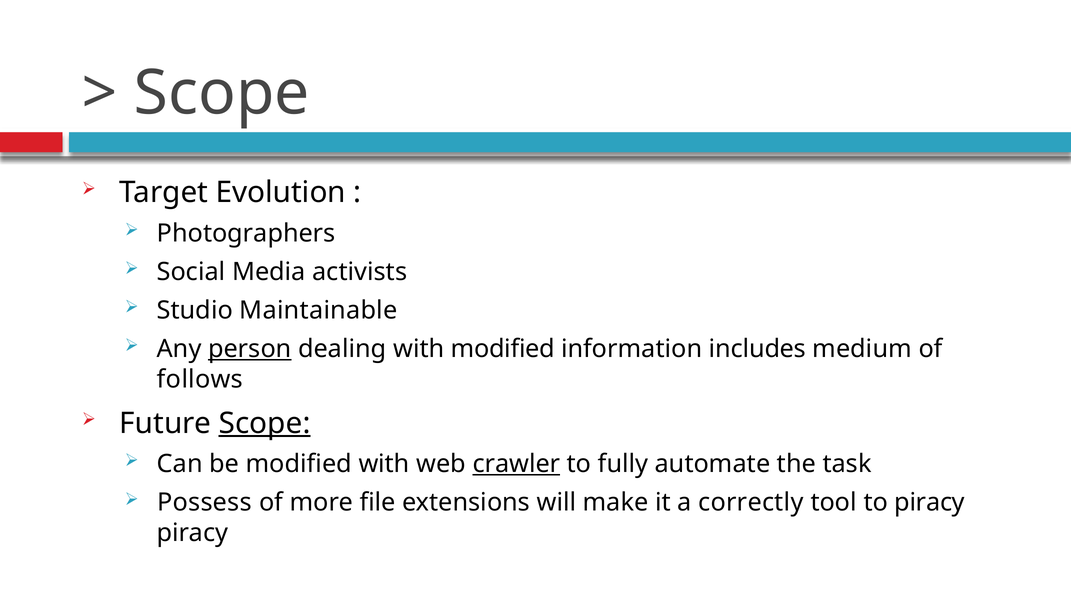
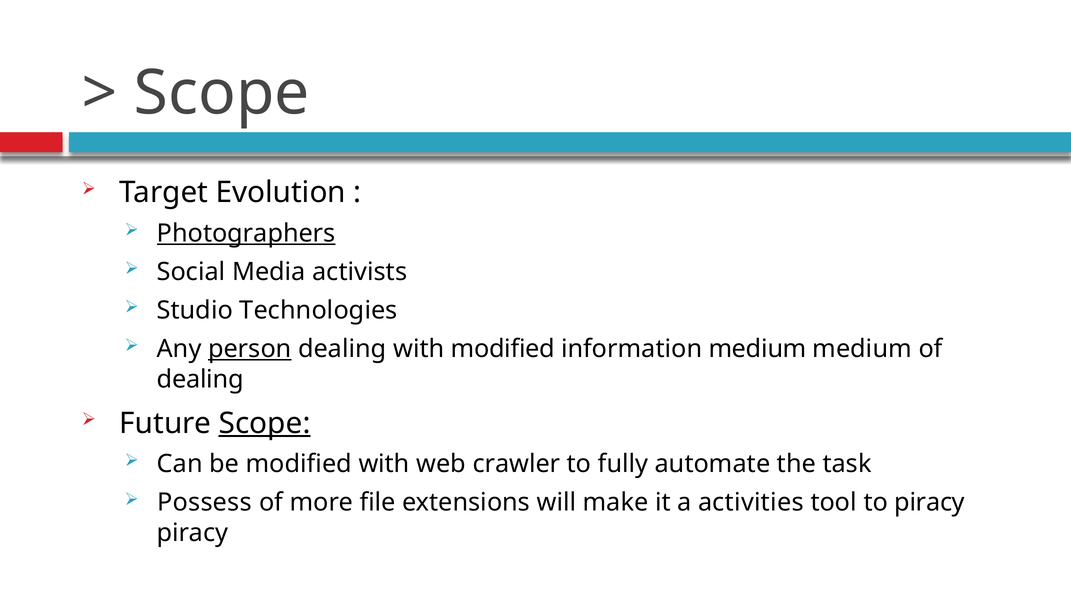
Photographers underline: none -> present
Maintainable: Maintainable -> Technologies
information includes: includes -> medium
follows at (200, 380): follows -> dealing
crawler underline: present -> none
correctly: correctly -> activities
